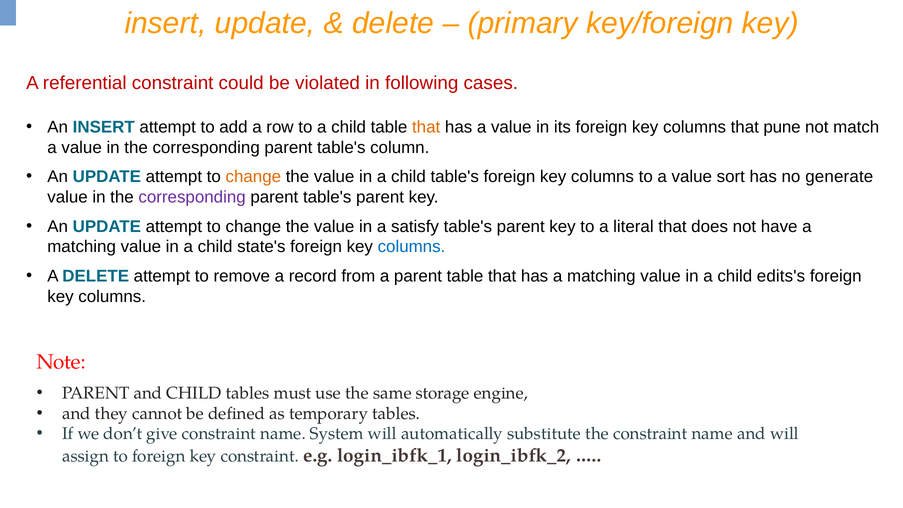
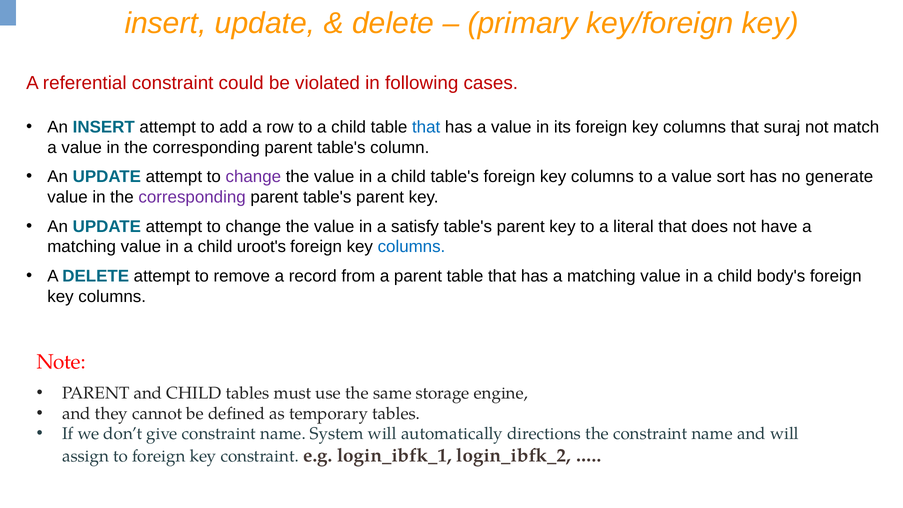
that at (426, 127) colour: orange -> blue
pune: pune -> suraj
change at (253, 177) colour: orange -> purple
state's: state's -> uroot's
edits's: edits's -> body's
substitute: substitute -> directions
